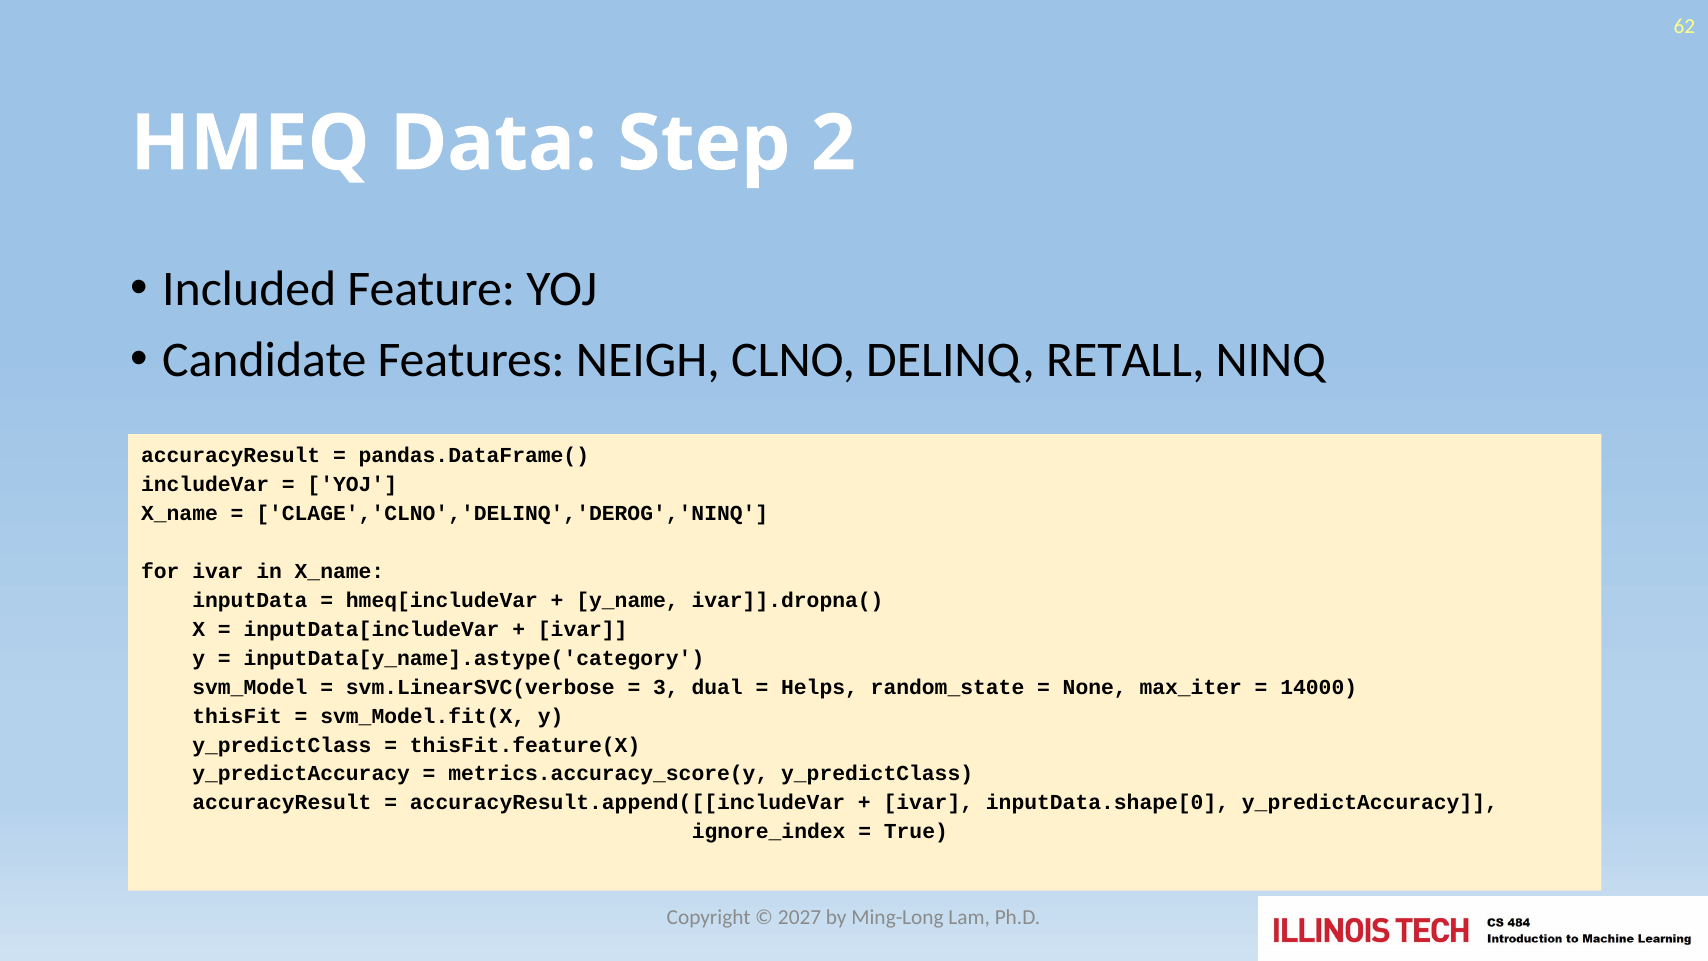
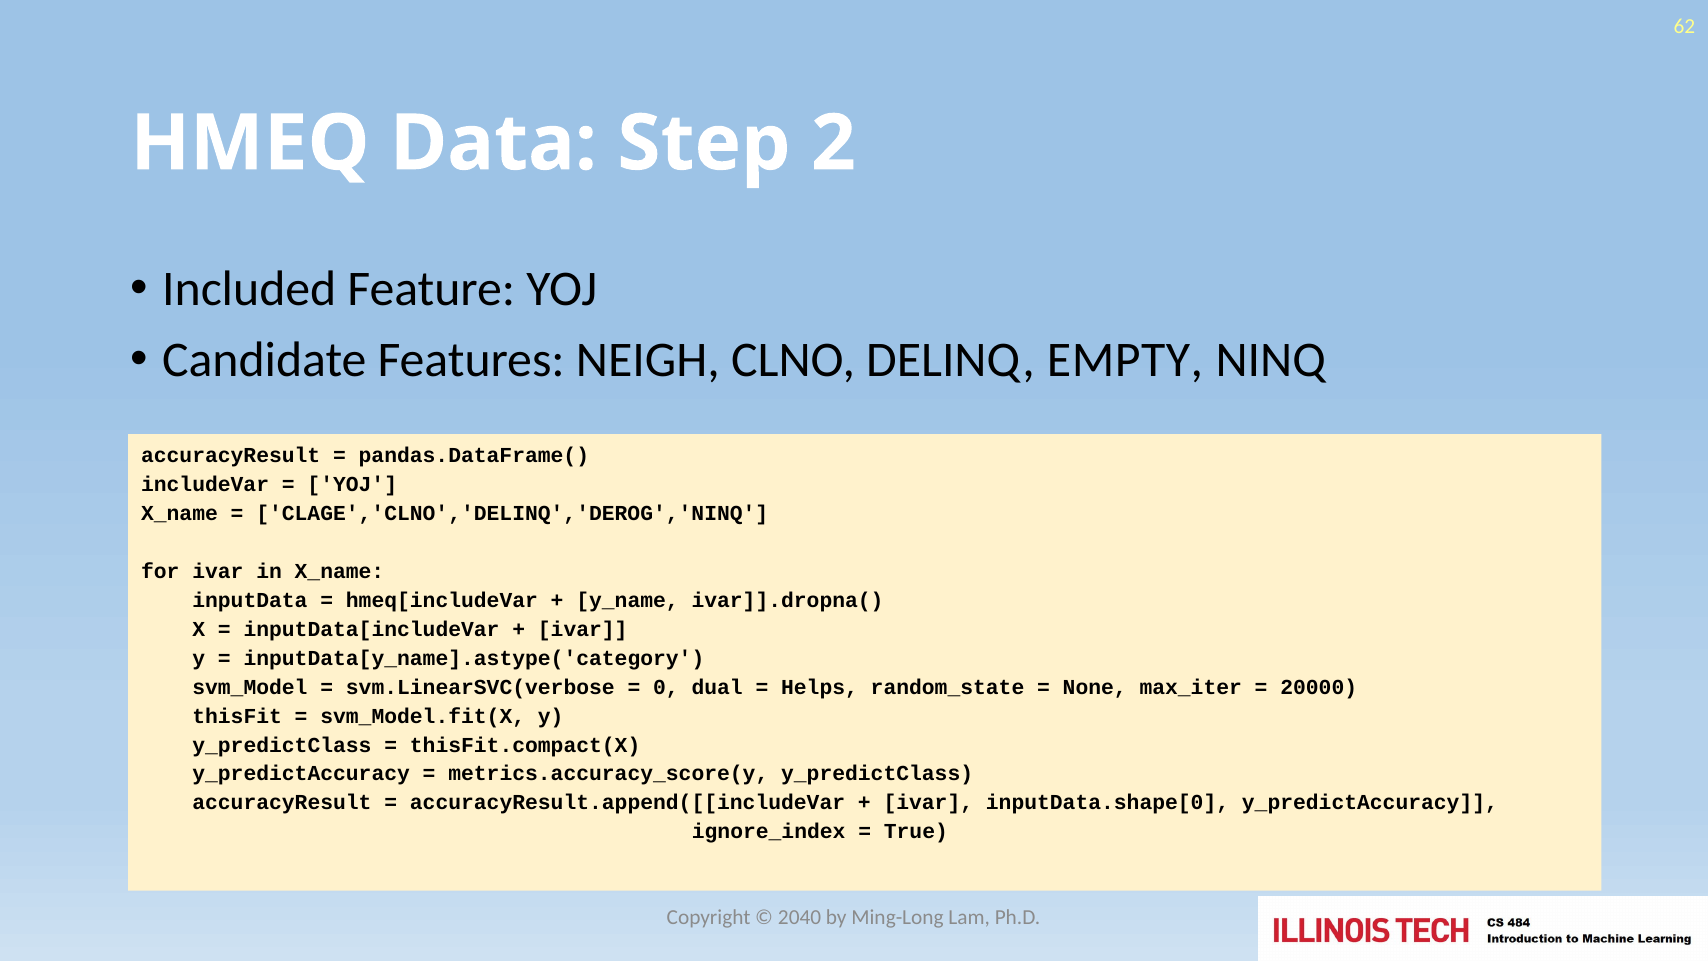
RETALL: RETALL -> EMPTY
3: 3 -> 0
14000: 14000 -> 20000
thisFit.feature(X: thisFit.feature(X -> thisFit.compact(X
2027: 2027 -> 2040
